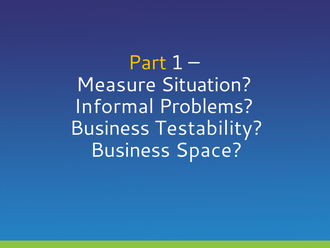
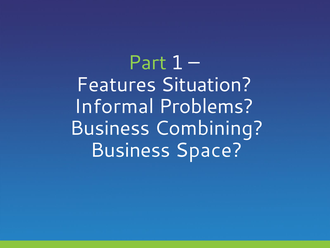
Part colour: yellow -> light green
Measure: Measure -> Features
Testability: Testability -> Combining
